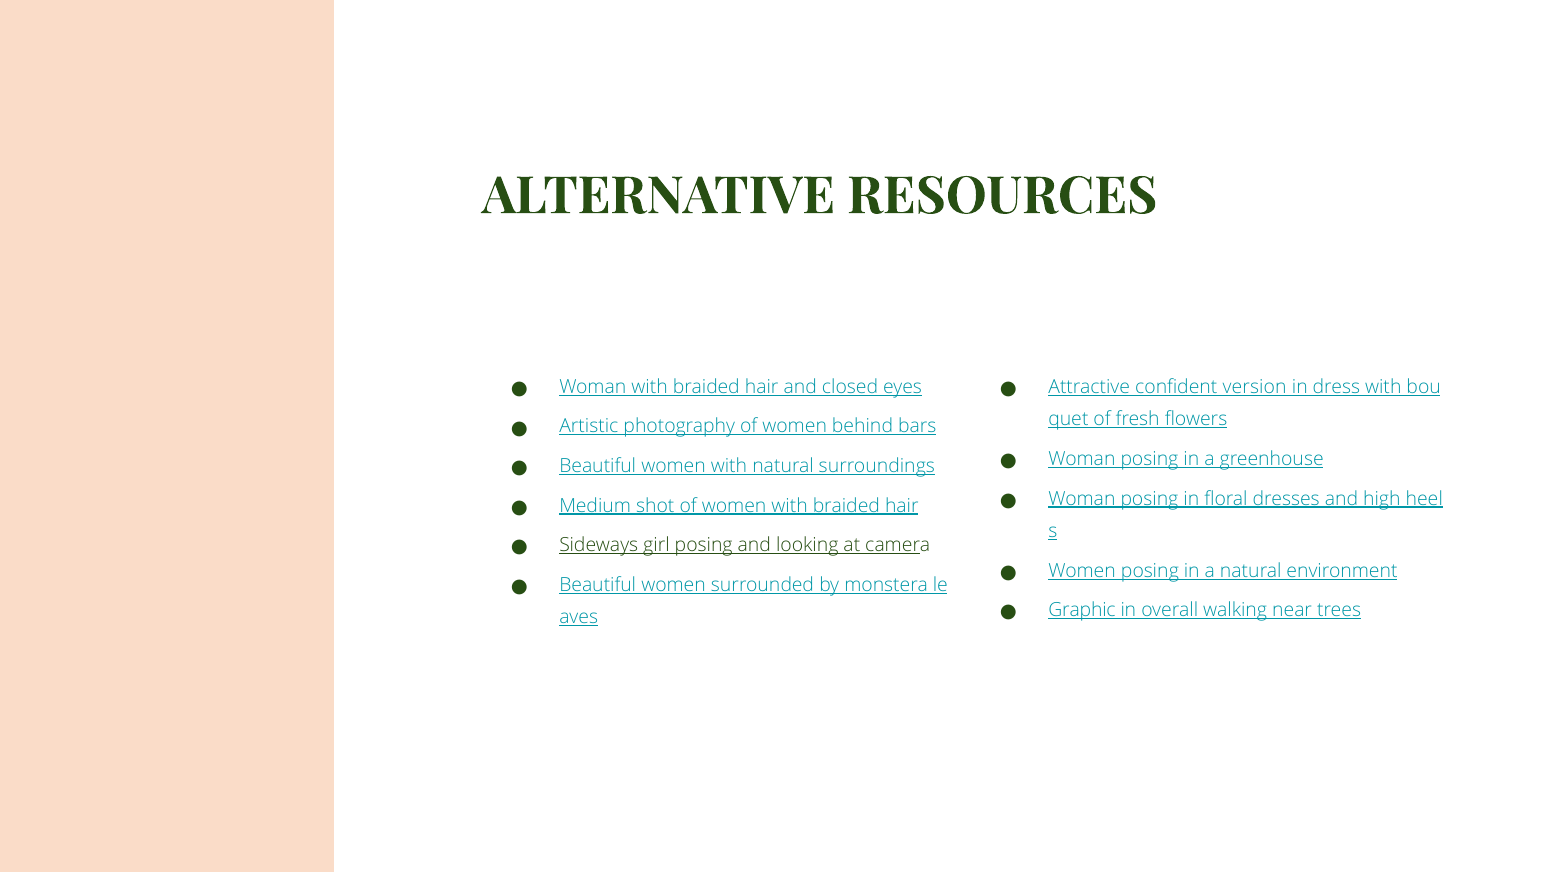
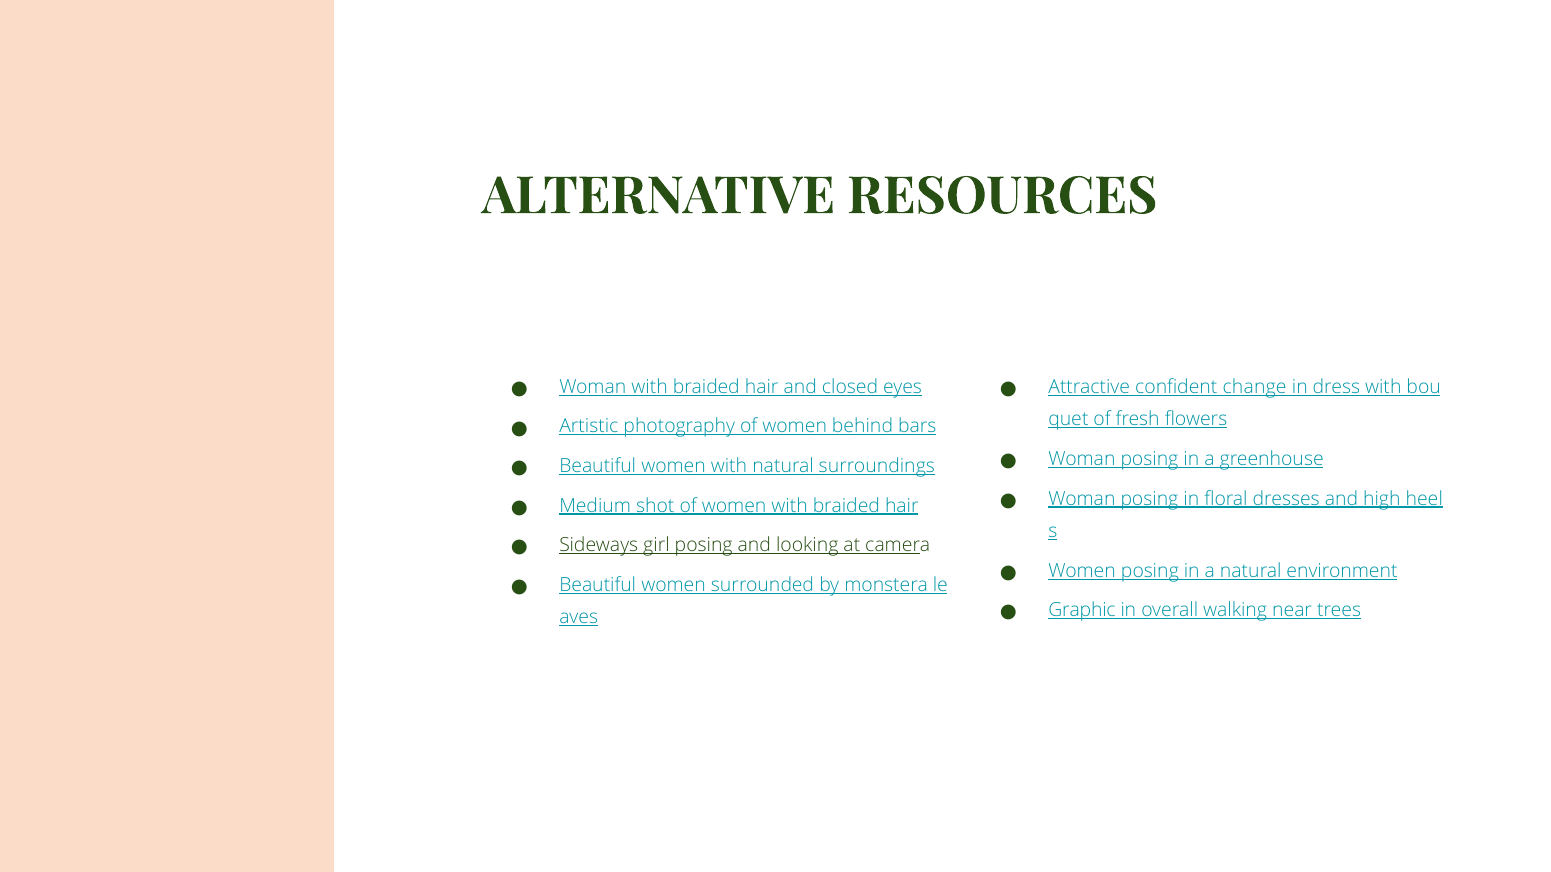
version: version -> change
